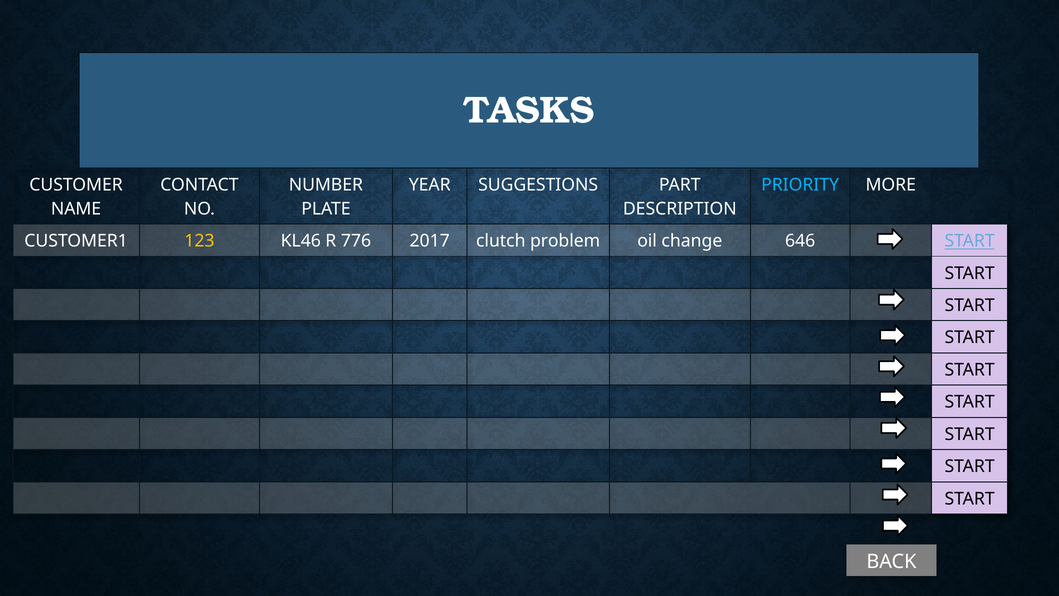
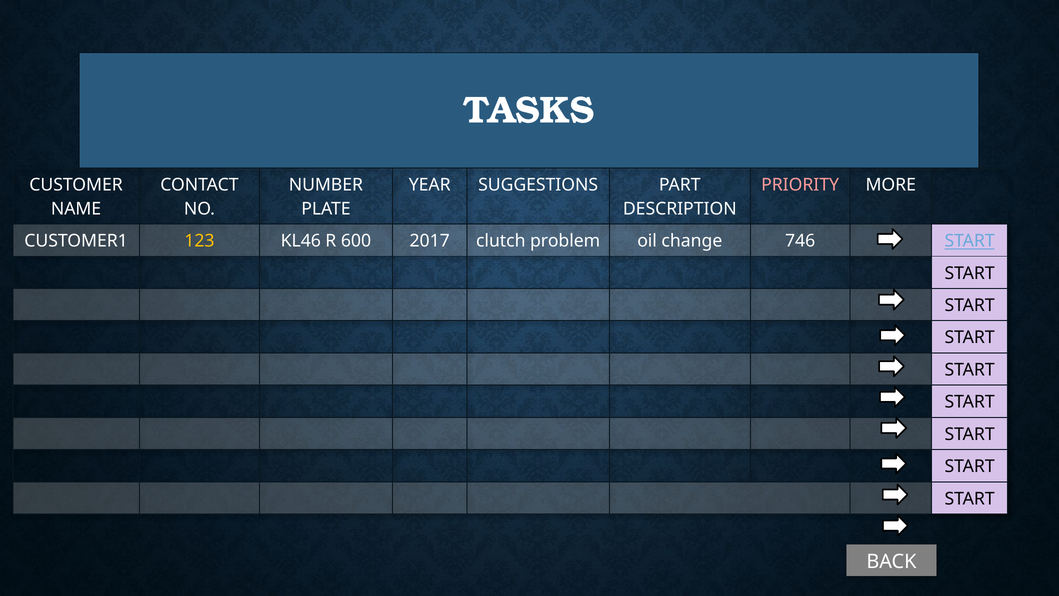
PRIORITY colour: light blue -> pink
776: 776 -> 600
646: 646 -> 746
